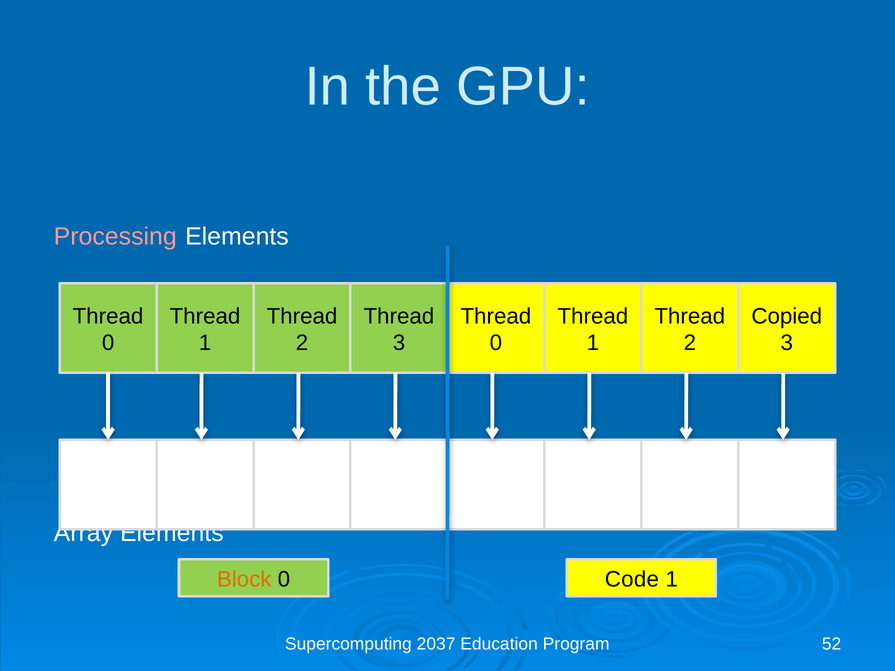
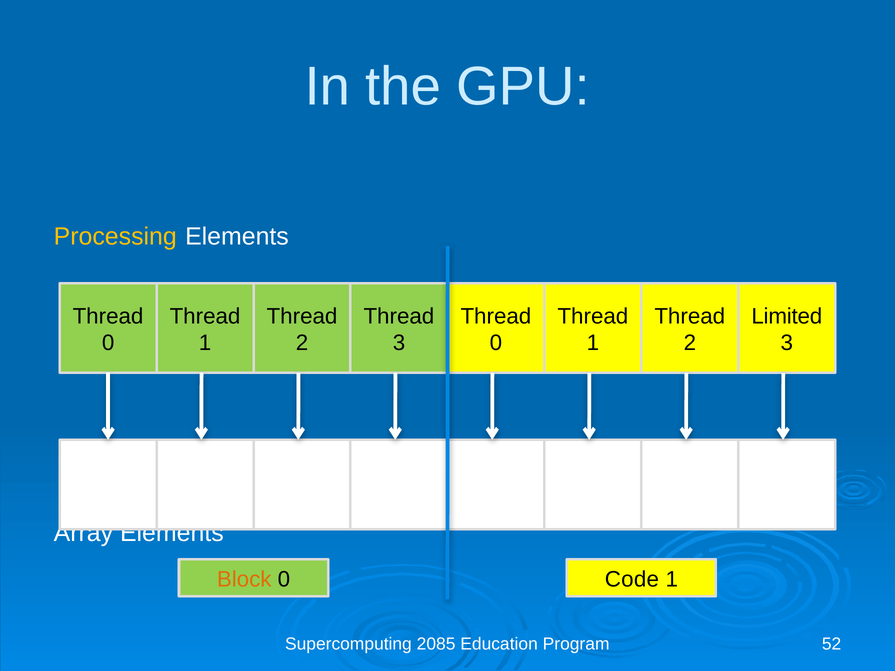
Processing colour: pink -> yellow
Copied: Copied -> Limited
2037: 2037 -> 2085
